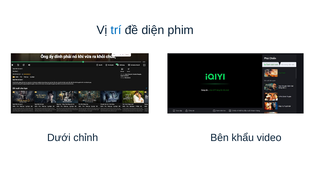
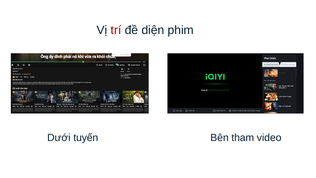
trí colour: blue -> red
chỉnh: chỉnh -> tuyến
khẩu: khẩu -> tham
